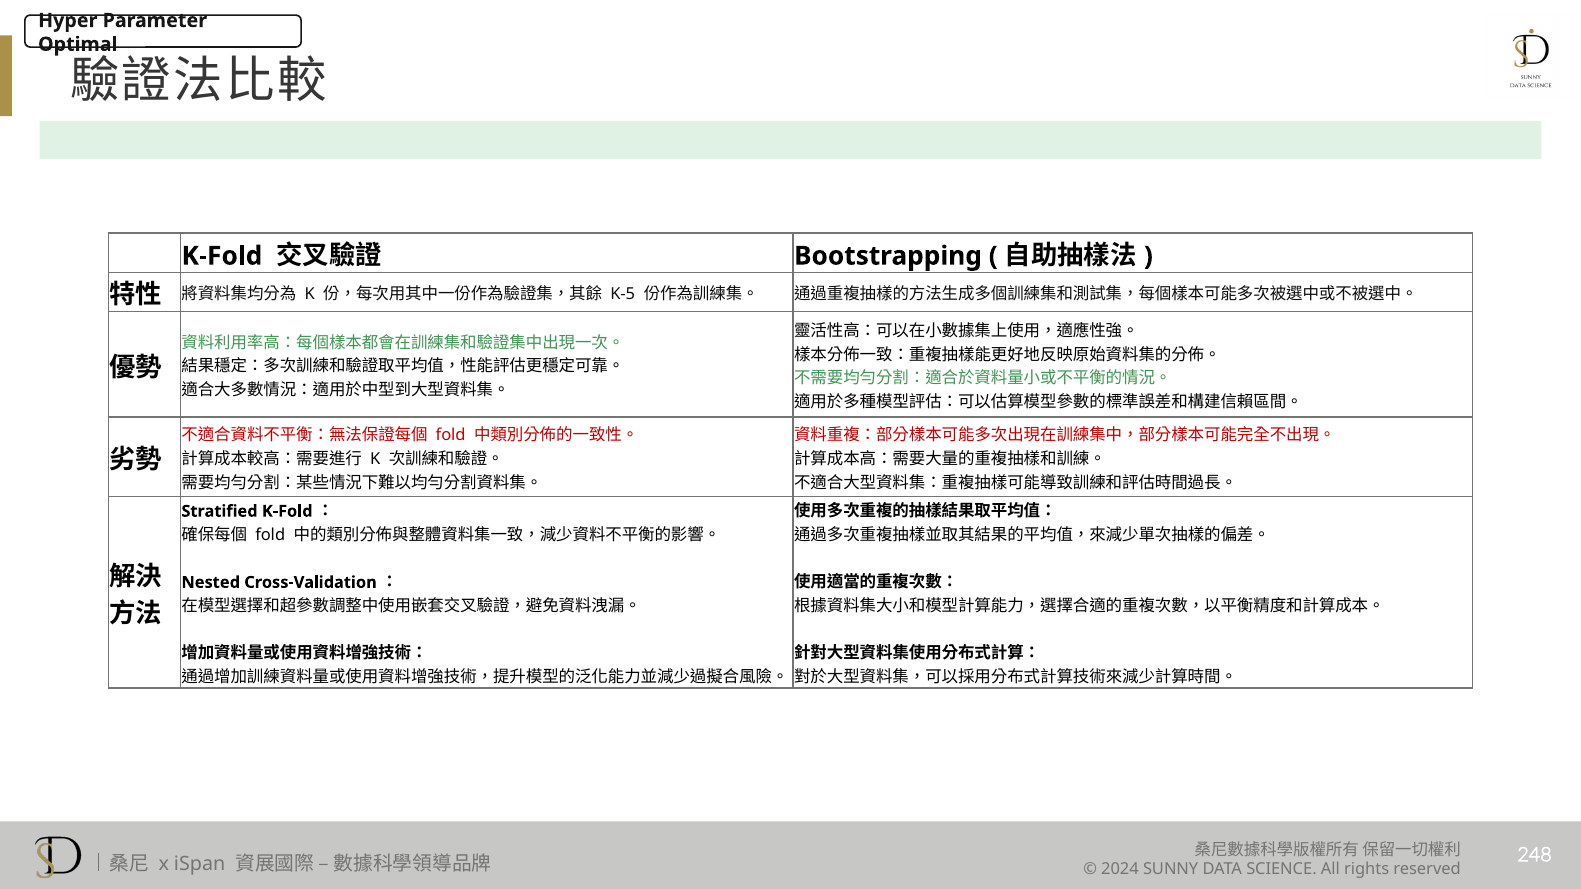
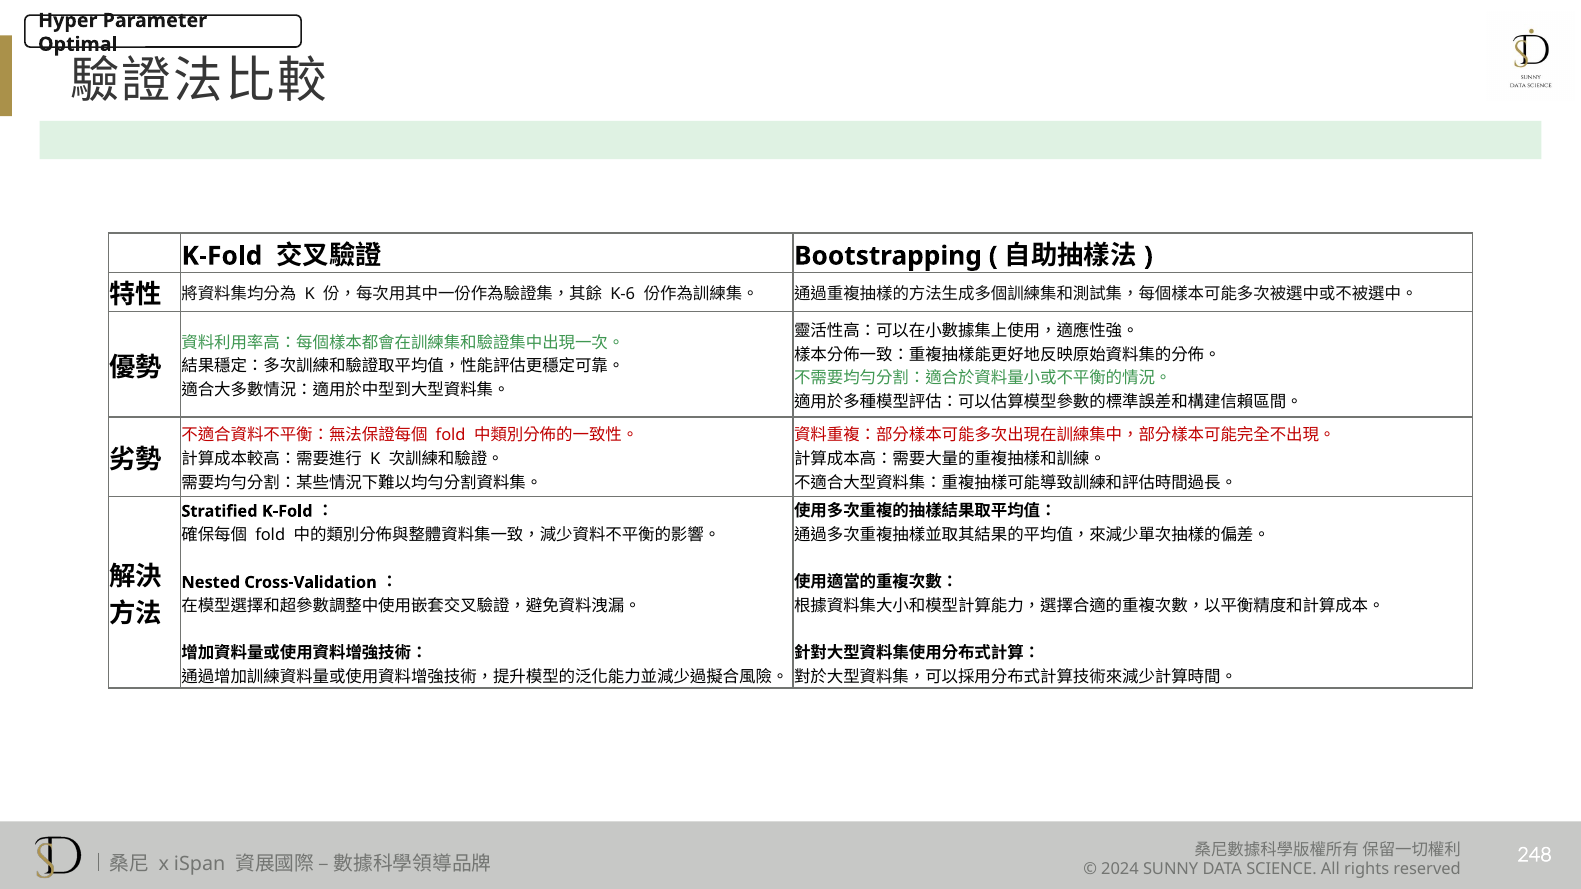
K-5: K-5 -> K-6
